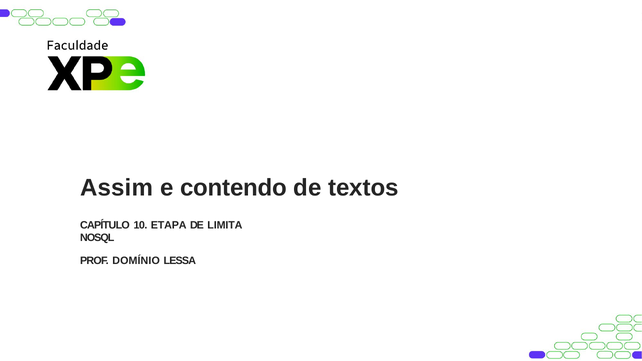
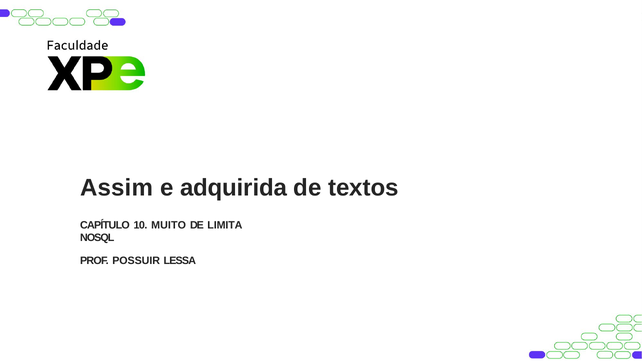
contendo: contendo -> adquirida
ETAPA: ETAPA -> MUITO
DOMÍNIO: DOMÍNIO -> POSSUIR
